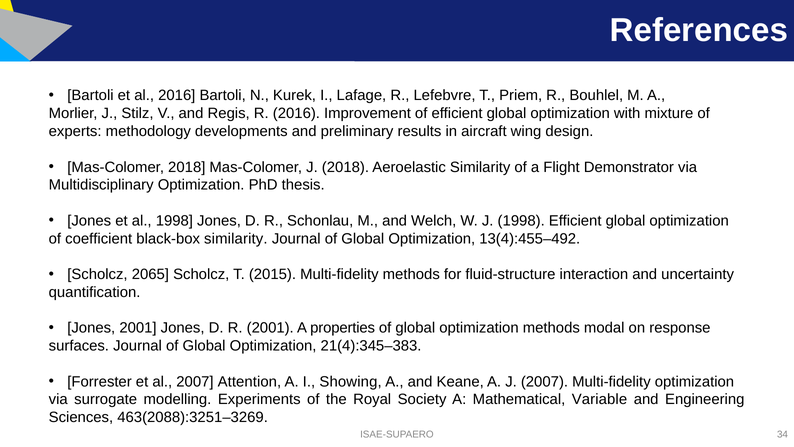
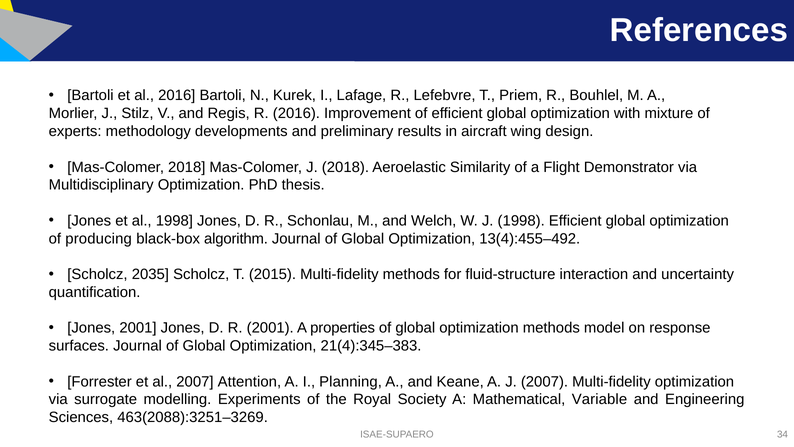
coefficient: coefficient -> producing
black-box similarity: similarity -> algorithm
2065: 2065 -> 2035
modal: modal -> model
Showing: Showing -> Planning
